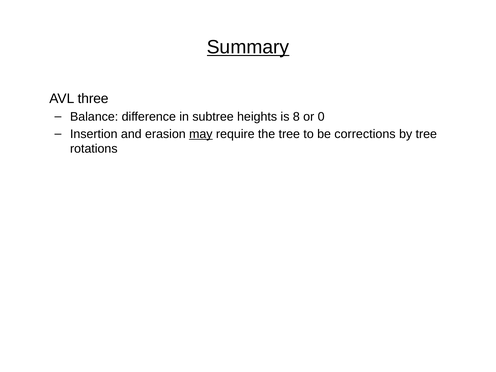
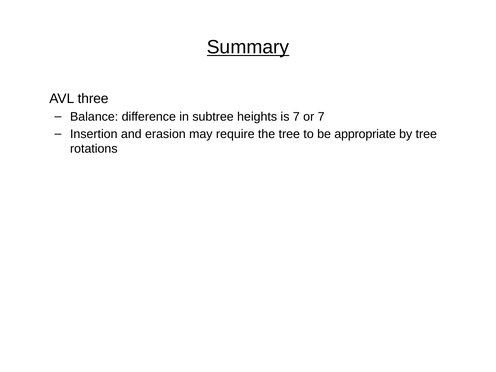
is 8: 8 -> 7
or 0: 0 -> 7
may underline: present -> none
corrections: corrections -> appropriate
